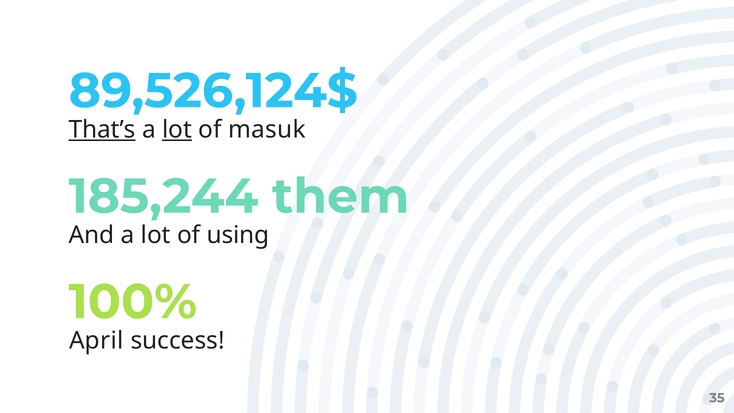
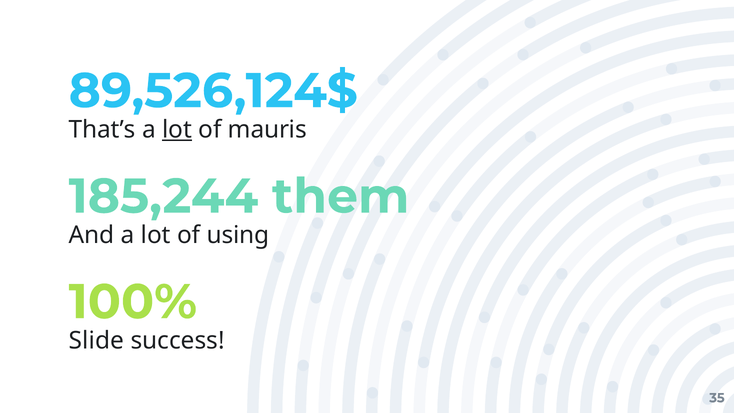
That’s underline: present -> none
masuk: masuk -> mauris
April: April -> Slide
